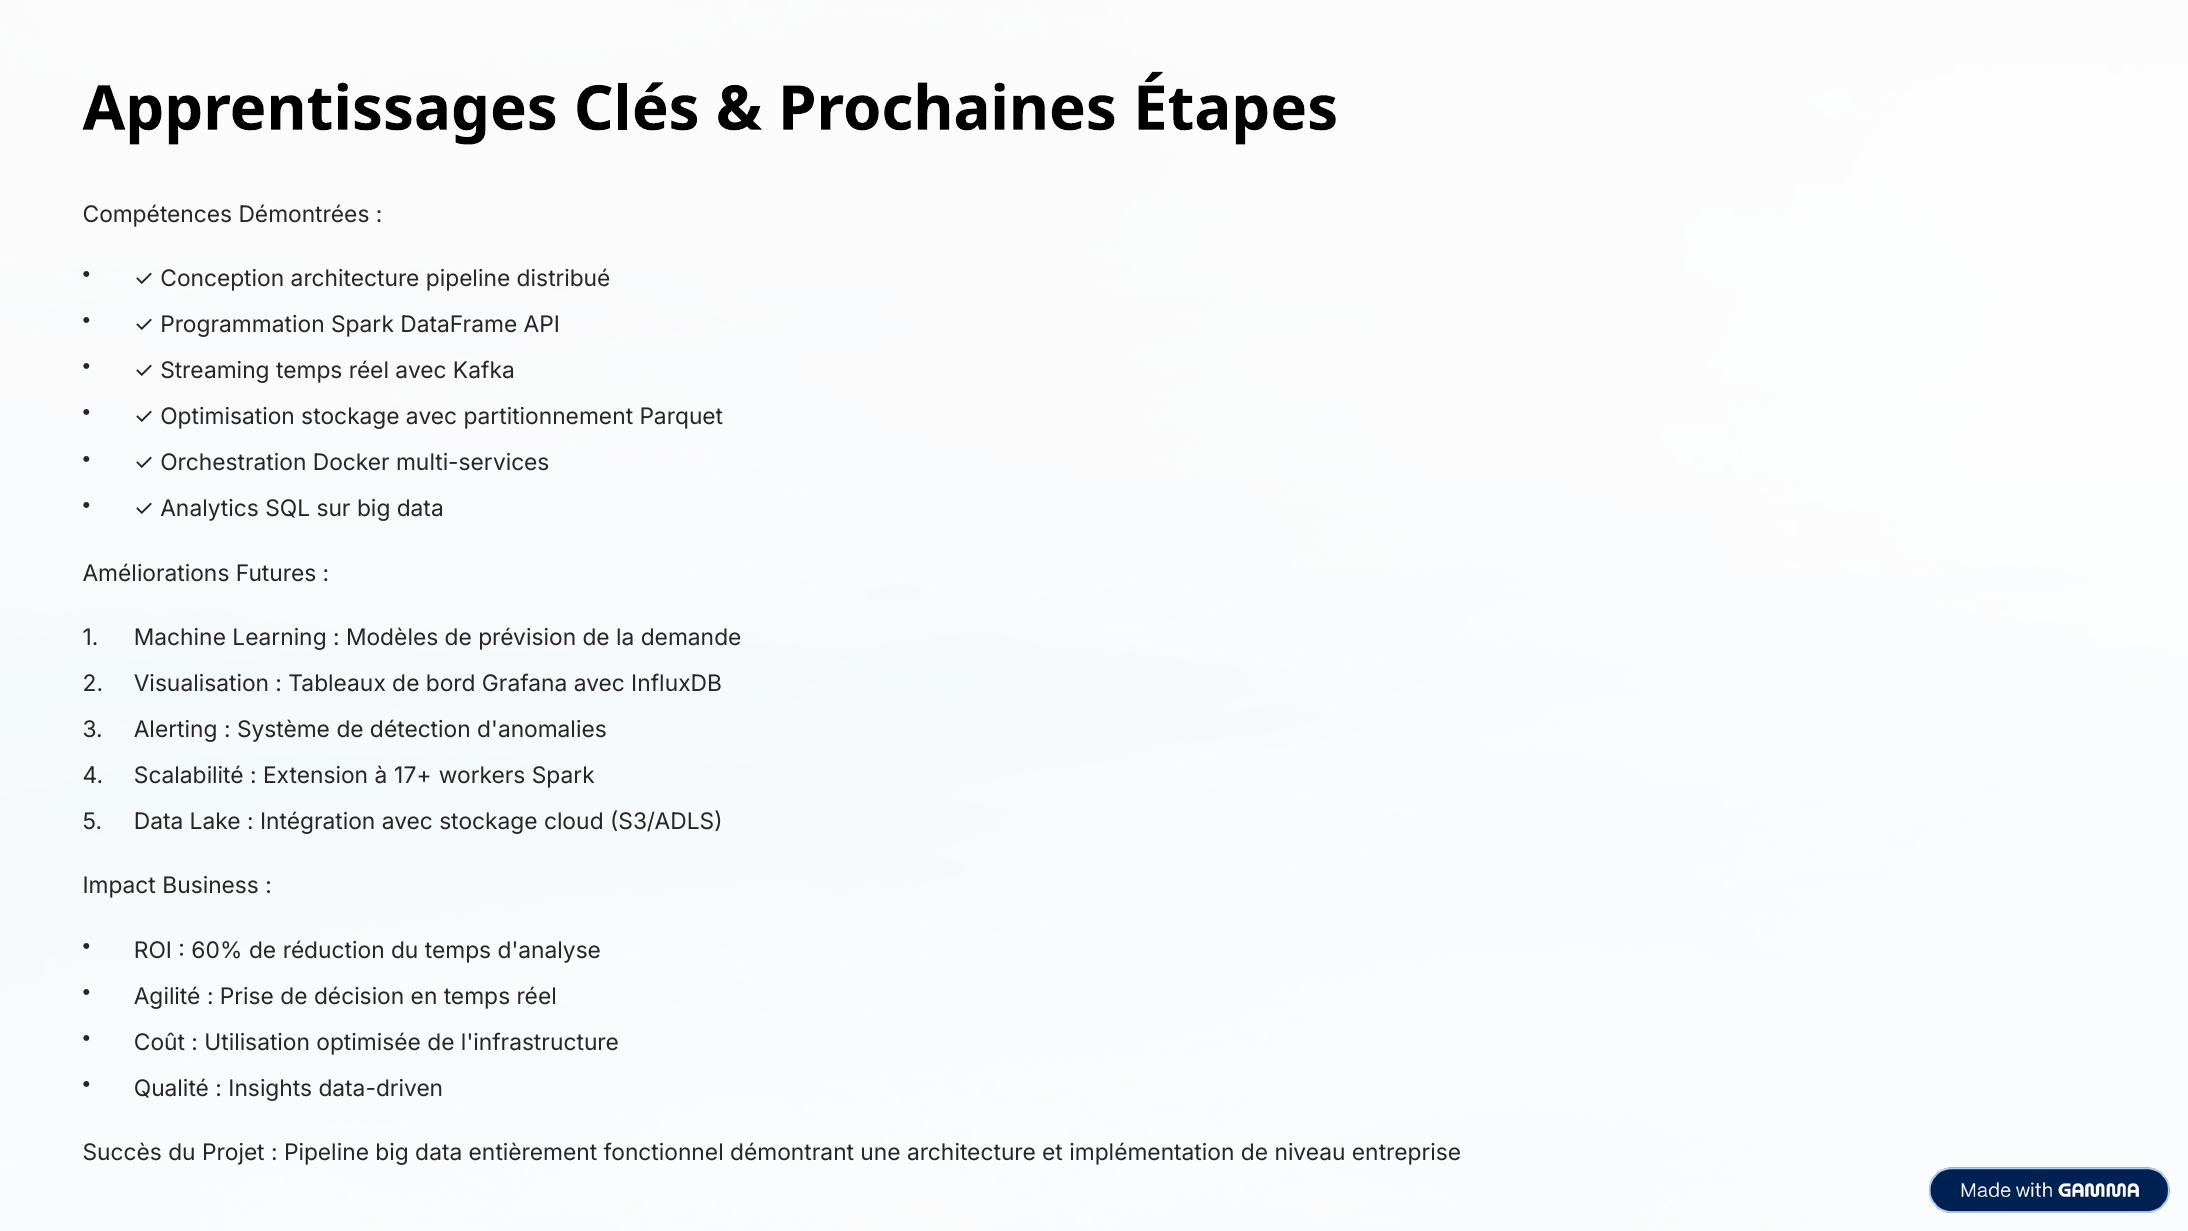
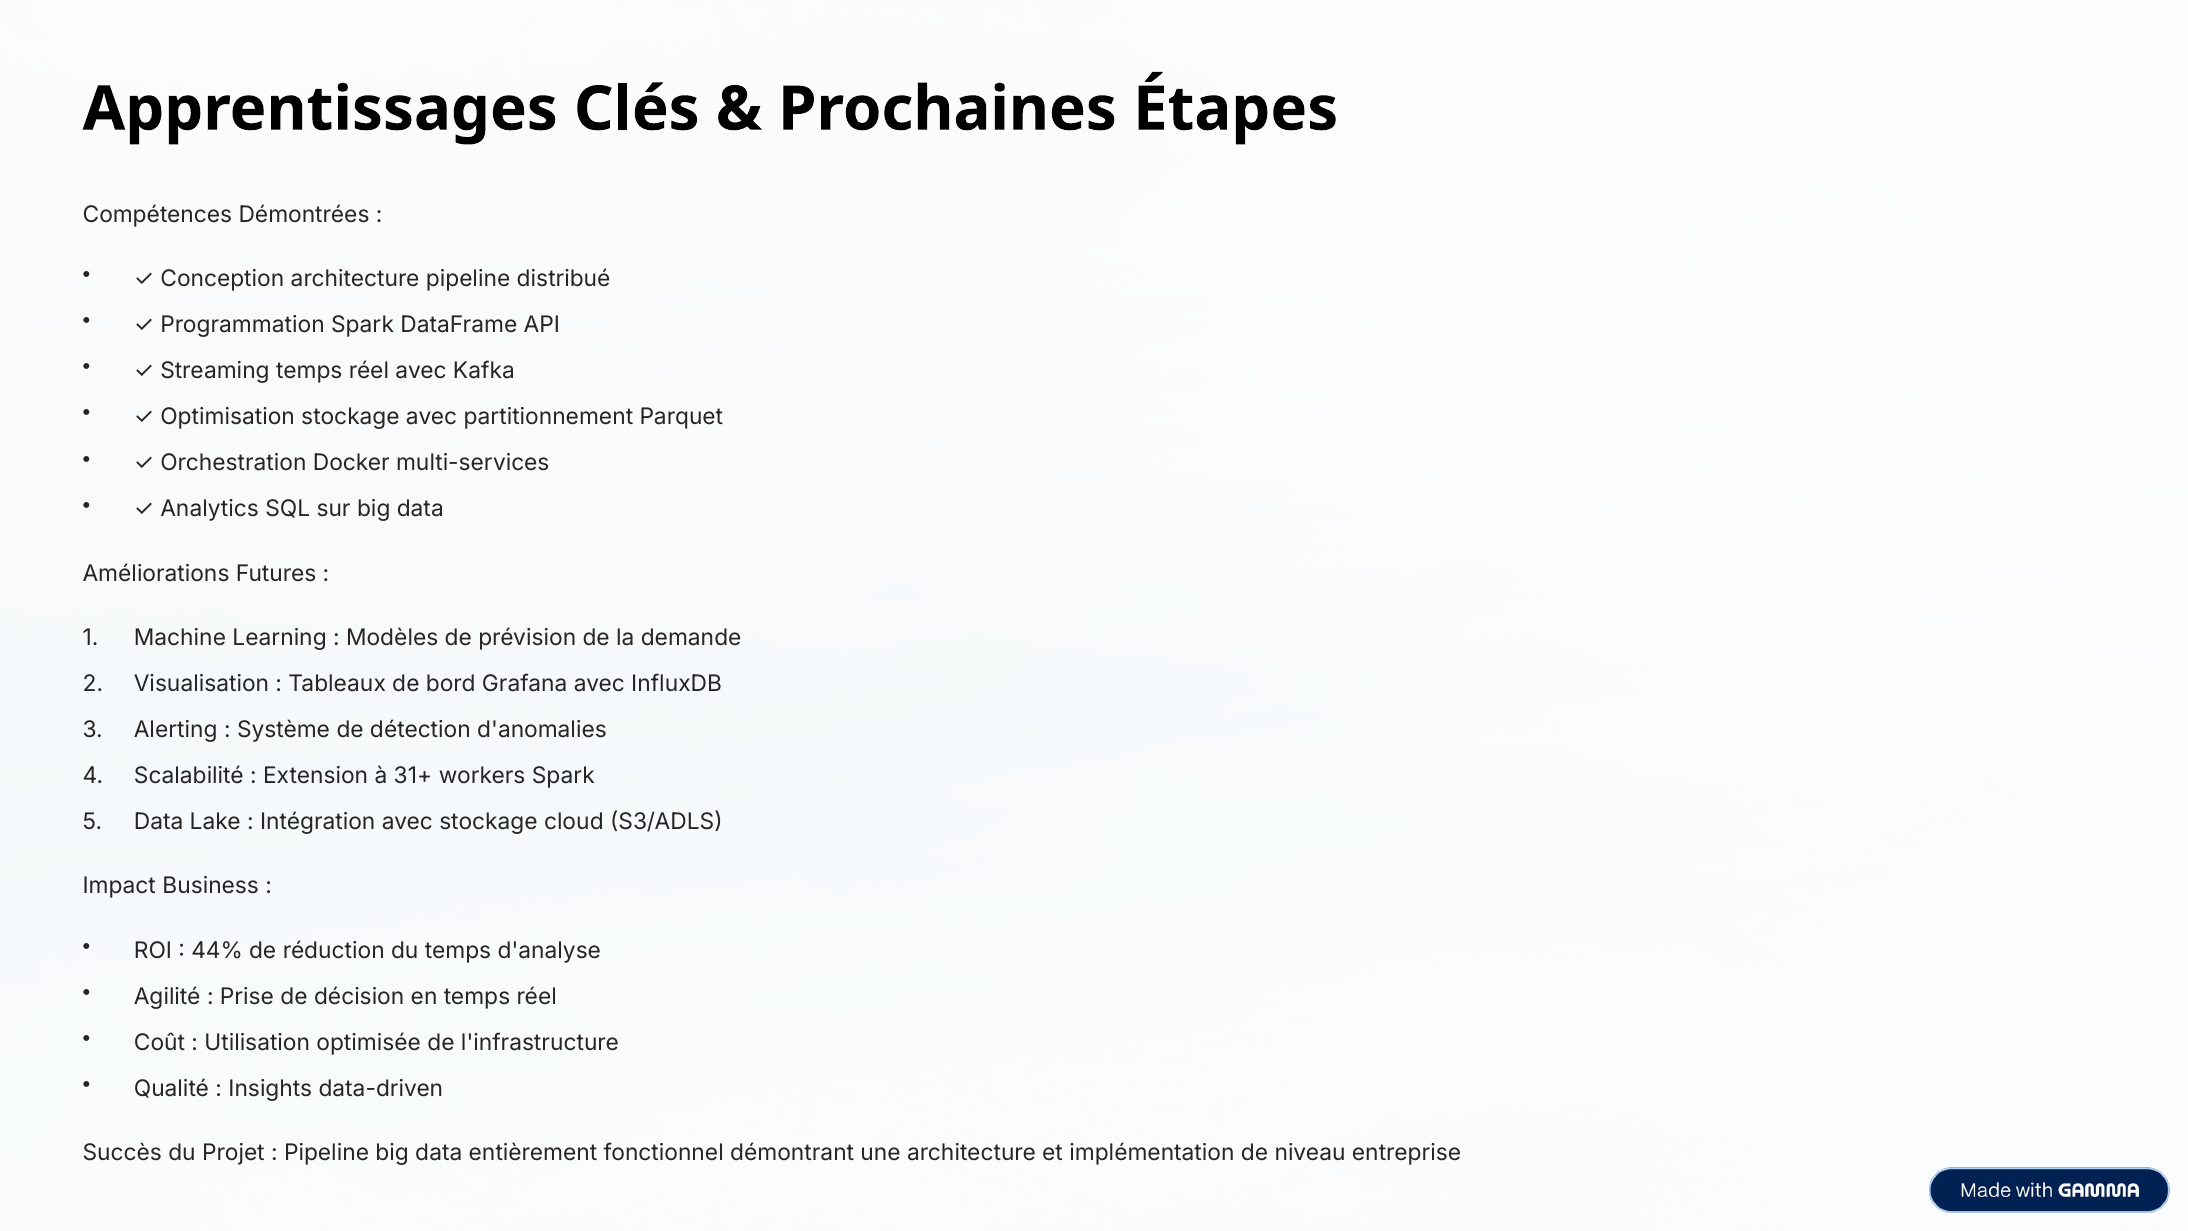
17+: 17+ -> 31+
60%: 60% -> 44%
